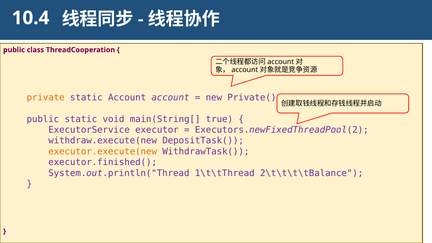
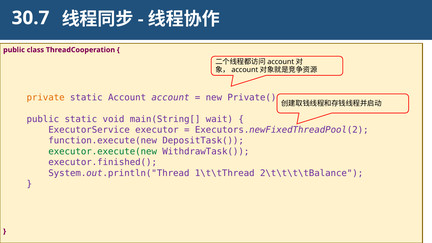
10.4: 10.4 -> 30.7
true: true -> wait
withdraw.execute(new: withdraw.execute(new -> function.execute(new
executor.execute(new colour: orange -> green
